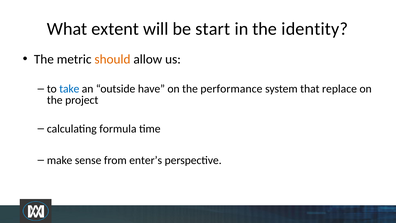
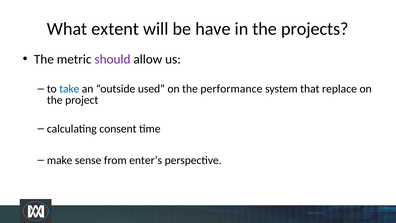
start: start -> have
identity: identity -> projects
should colour: orange -> purple
have: have -> used
formula: formula -> consent
